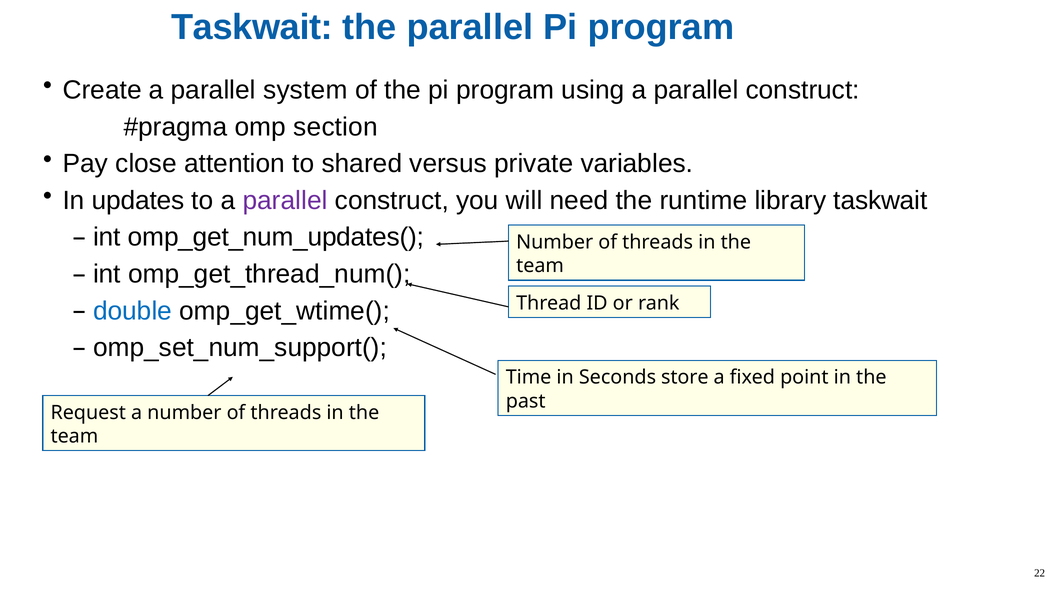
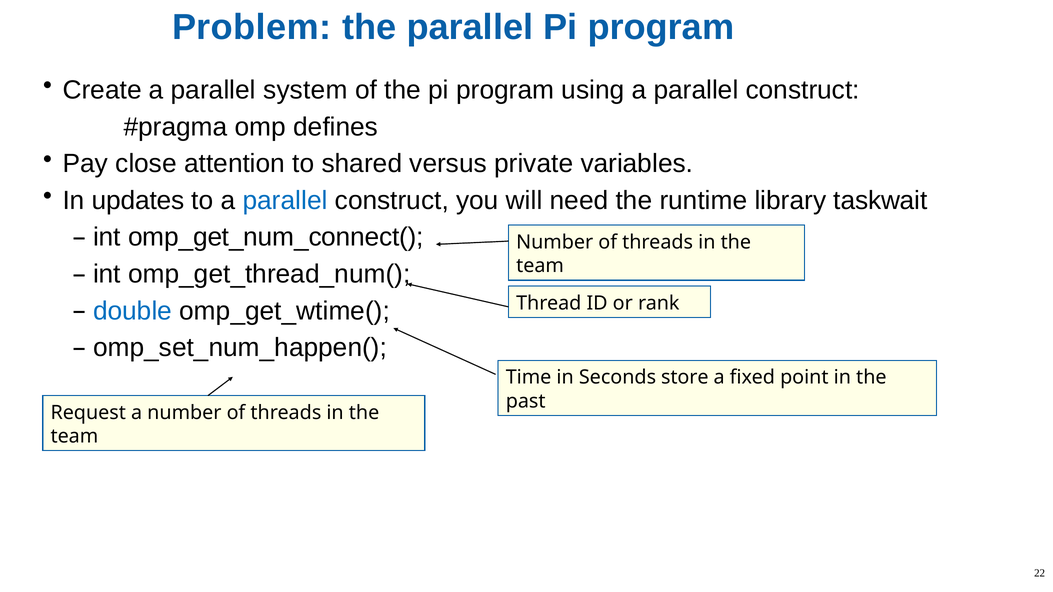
Taskwait at (252, 28): Taskwait -> Problem
section: section -> defines
parallel at (285, 201) colour: purple -> blue
omp_get_num_updates(: omp_get_num_updates( -> omp_get_num_connect(
omp_set_num_support(: omp_set_num_support( -> omp_set_num_happen(
